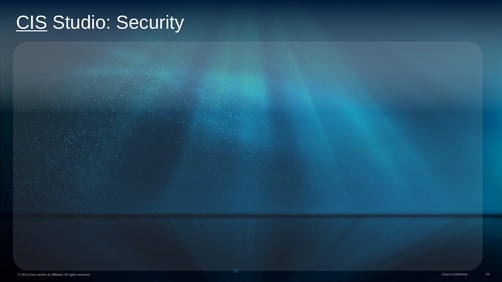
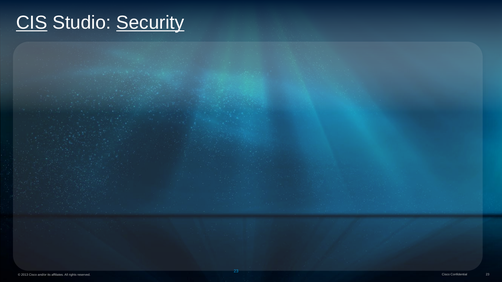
Security at (150, 23) underline: none -> present
